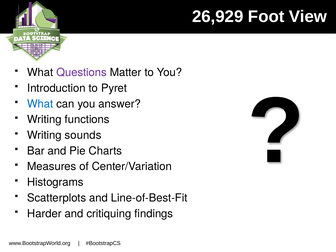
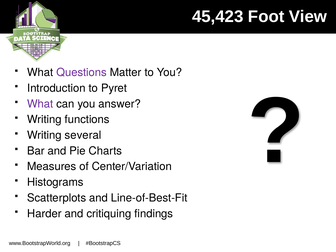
26,929: 26,929 -> 45,423
What at (40, 104) colour: blue -> purple
sounds: sounds -> several
